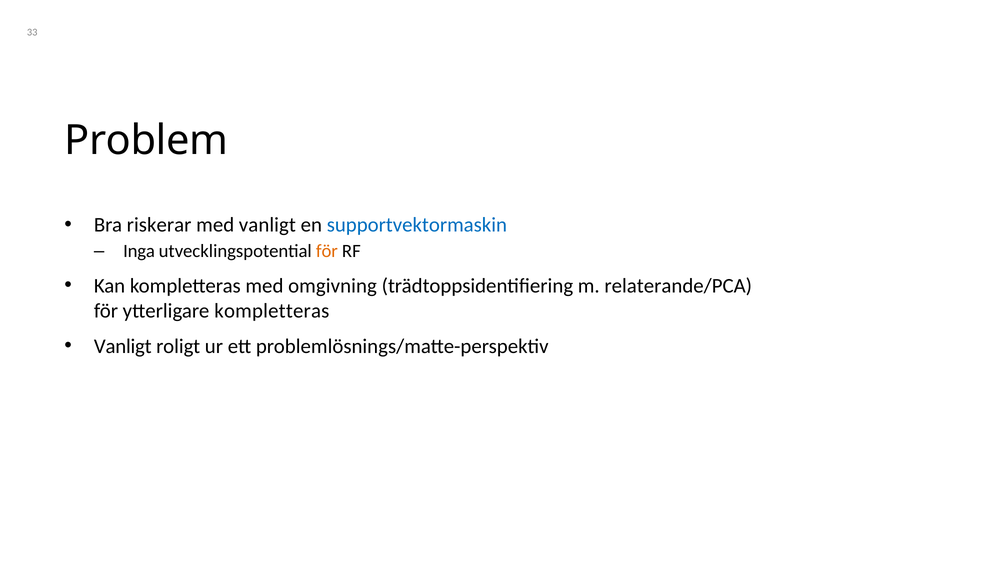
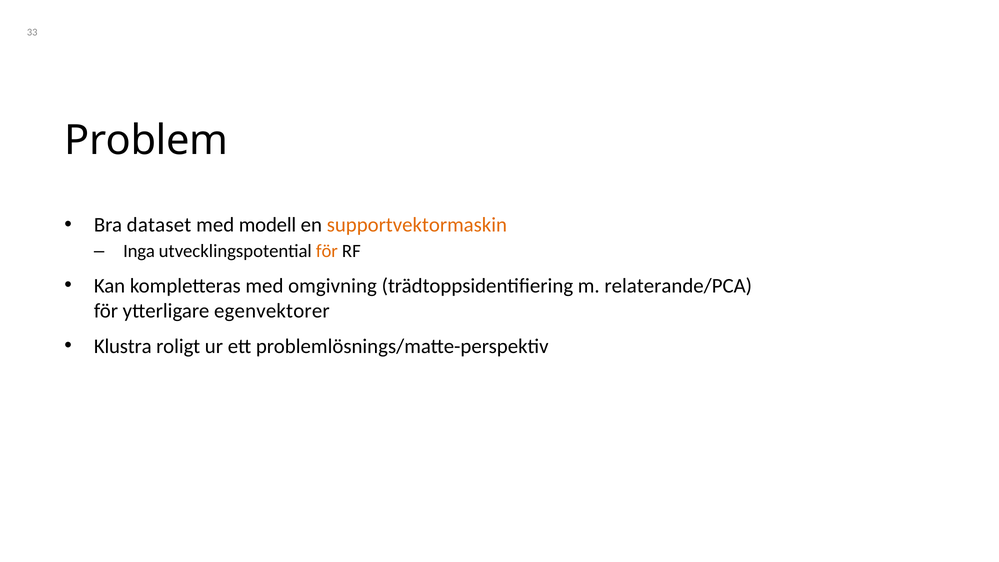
riskerar: riskerar -> dataset
med vanligt: vanligt -> modell
supportvektormaskin colour: blue -> orange
ytterligare kompletteras: kompletteras -> egenvektorer
Vanligt at (123, 346): Vanligt -> Klustra
